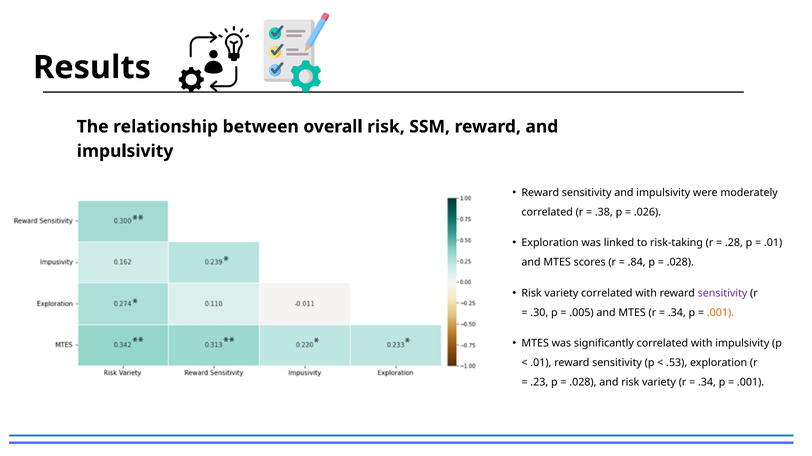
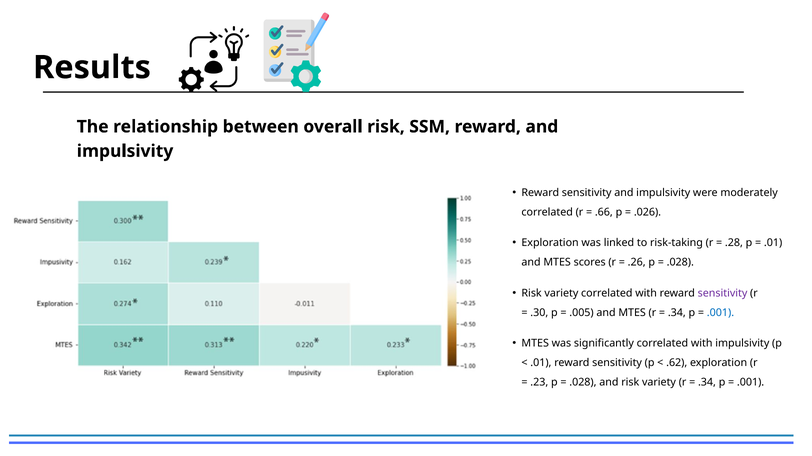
.38: .38 -> .66
.84: .84 -> .26
.001 at (720, 313) colour: orange -> blue
.53: .53 -> .62
